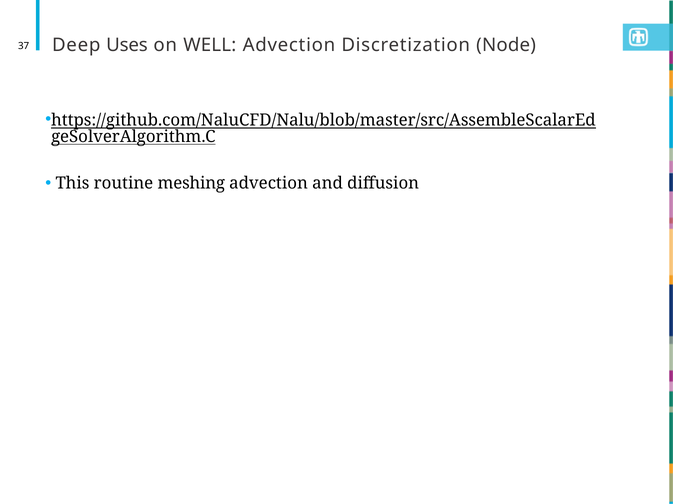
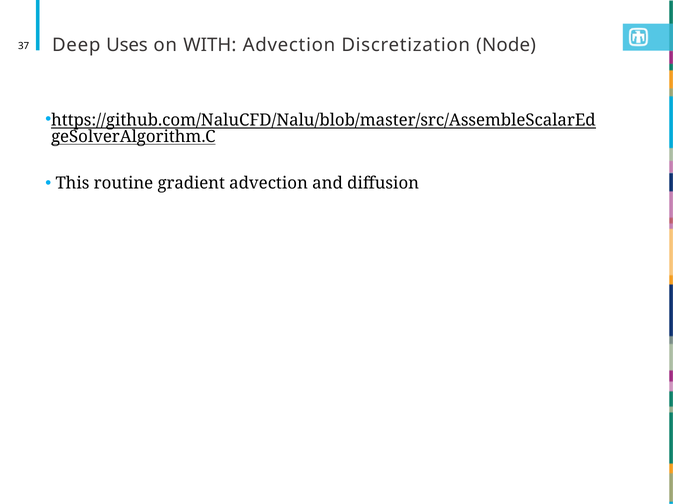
WELL: WELL -> WITH
meshing: meshing -> gradient
